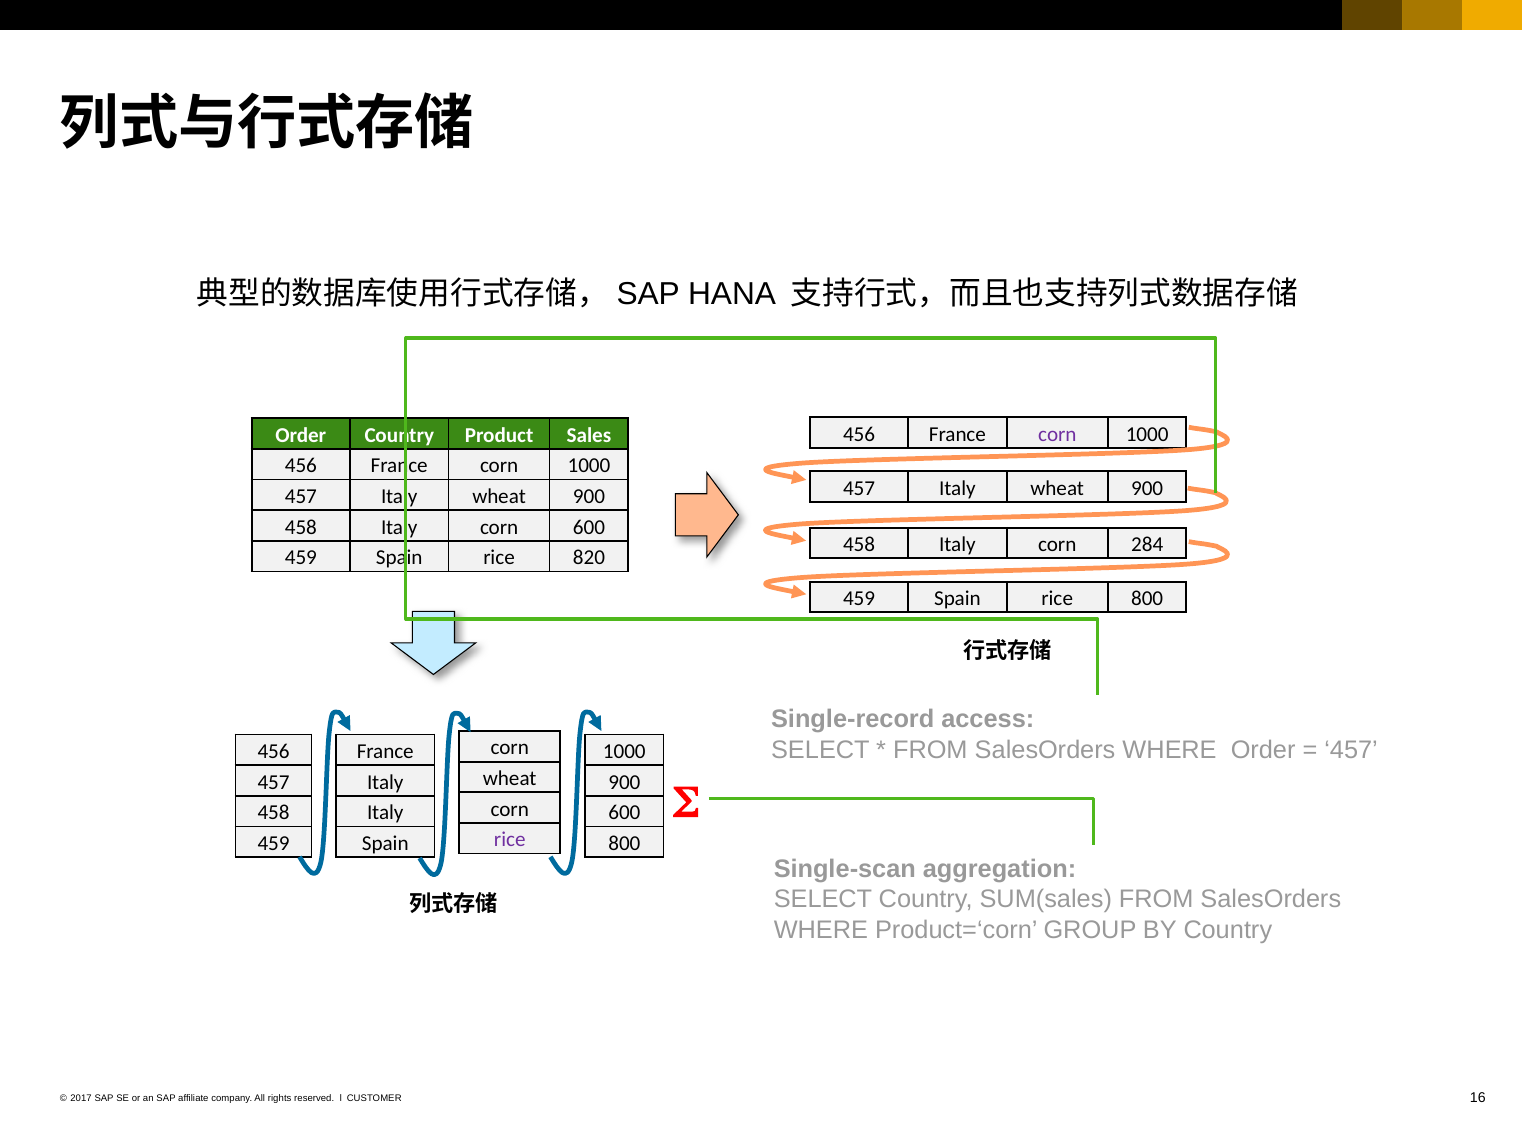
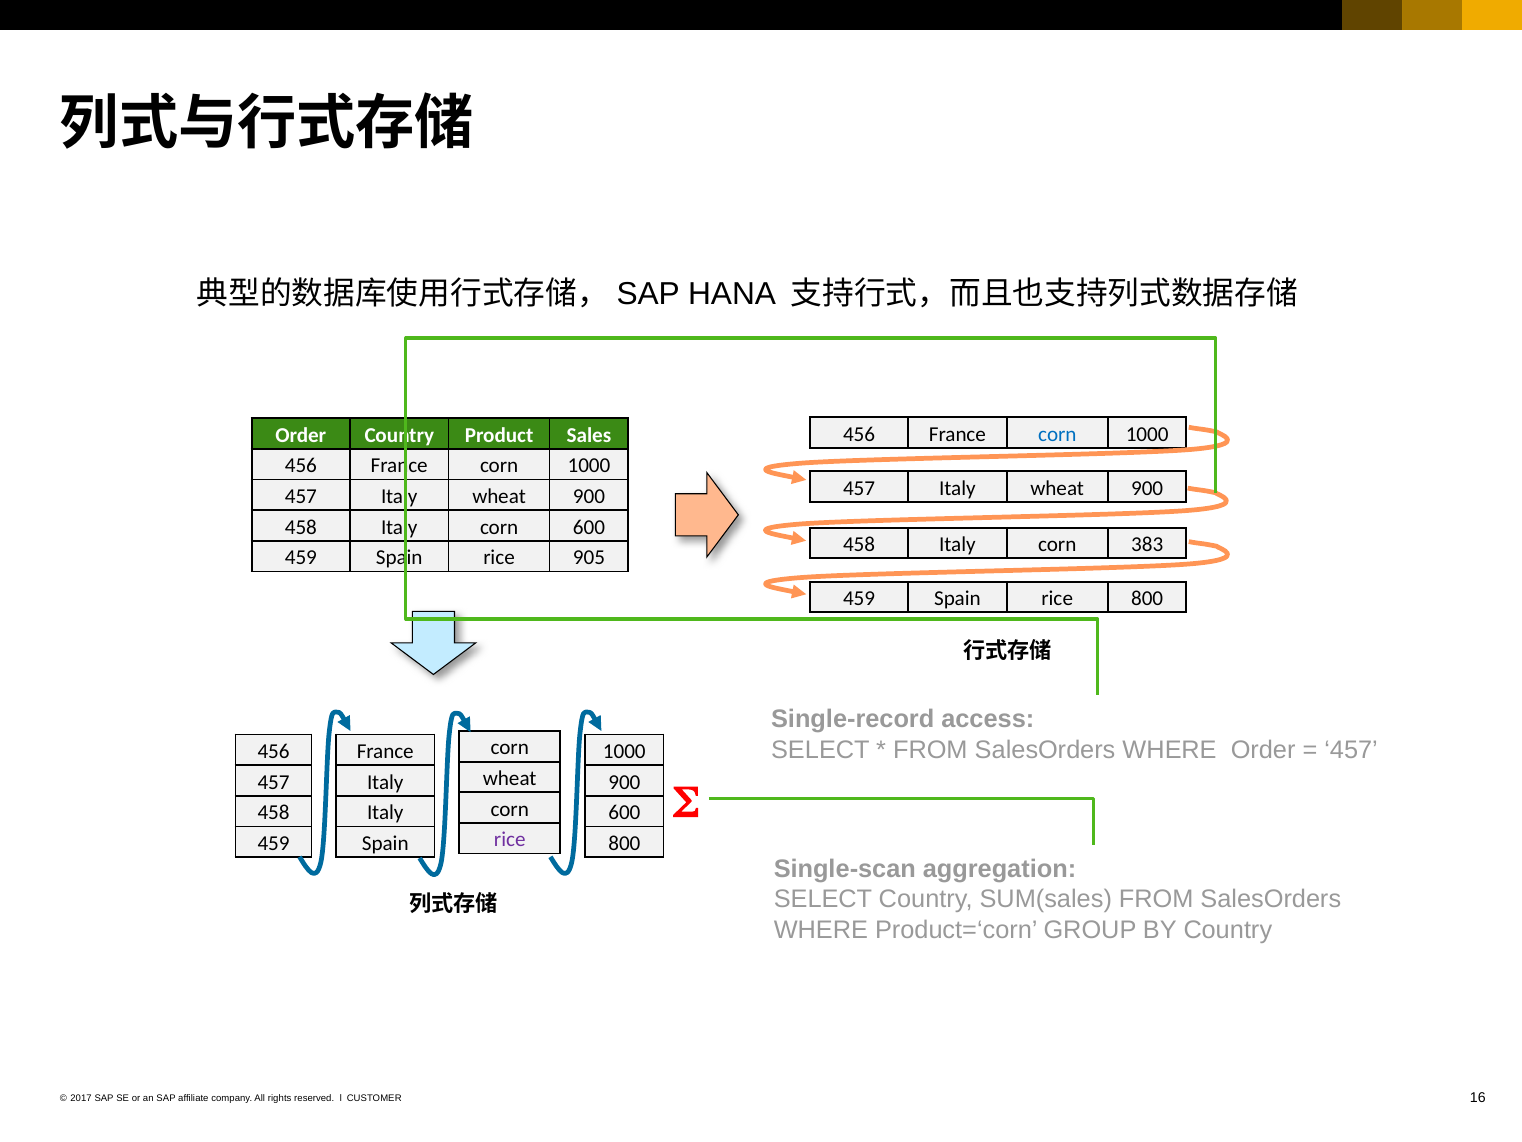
corn at (1057, 434) colour: purple -> blue
284: 284 -> 383
820: 820 -> 905
